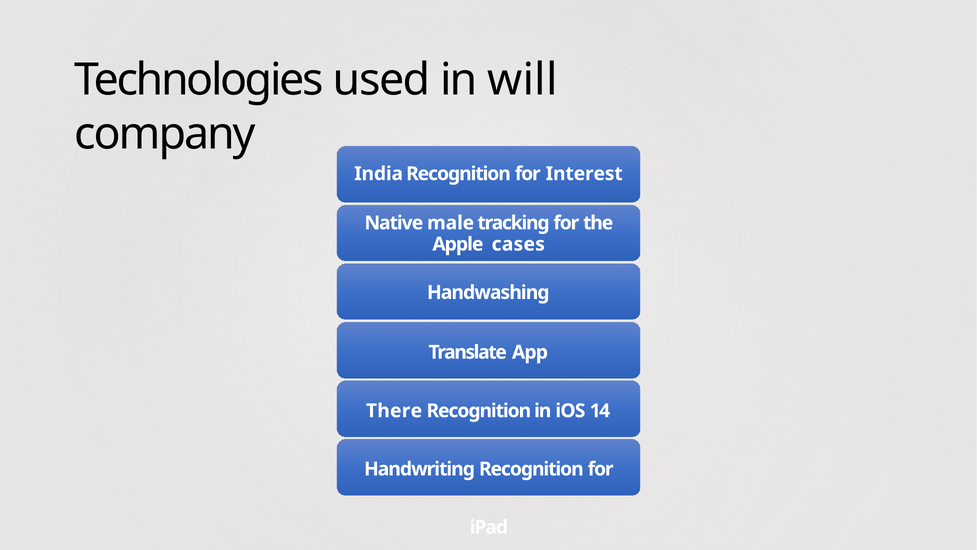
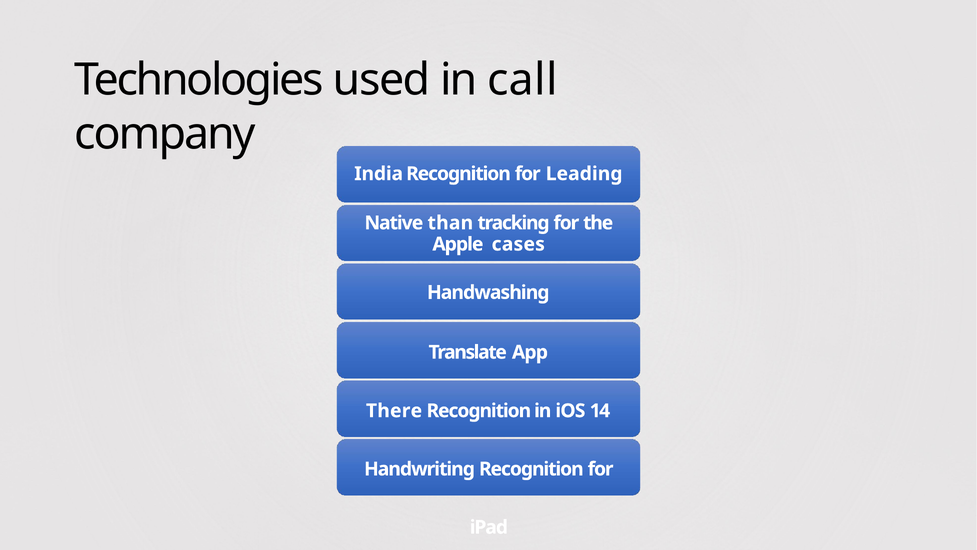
will: will -> call
Interest: Interest -> Leading
male: male -> than
